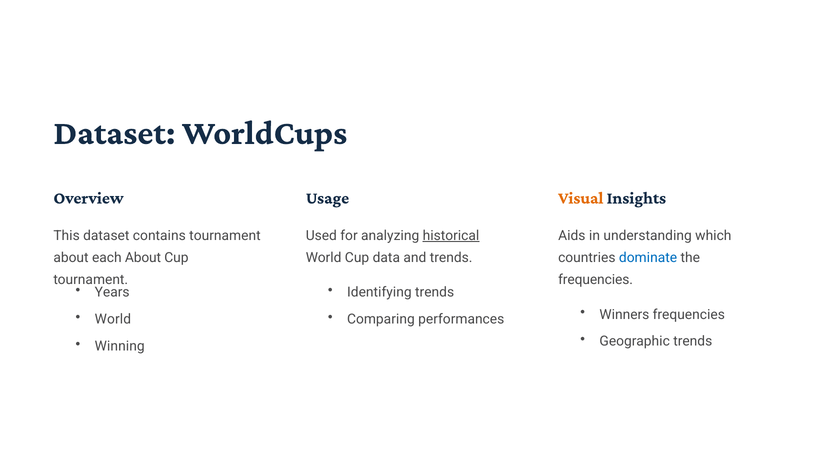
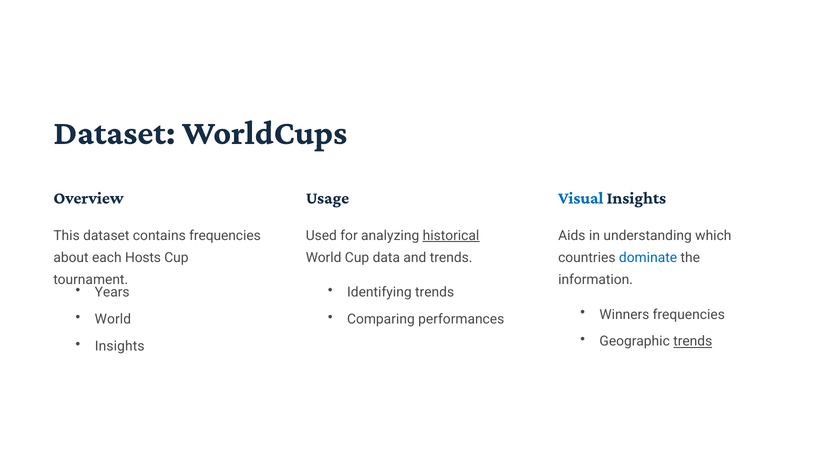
Visual colour: orange -> blue
contains tournament: tournament -> frequencies
each About: About -> Hosts
frequencies at (596, 280): frequencies -> information
trends at (693, 341) underline: none -> present
Winning at (120, 346): Winning -> Insights
